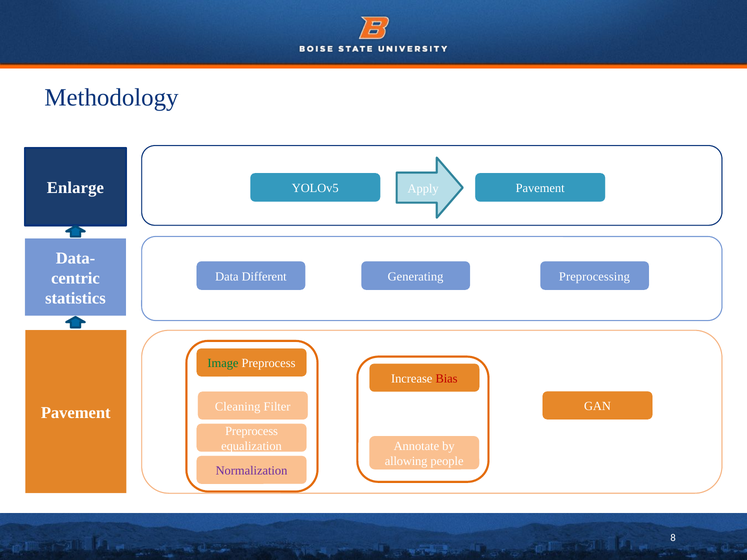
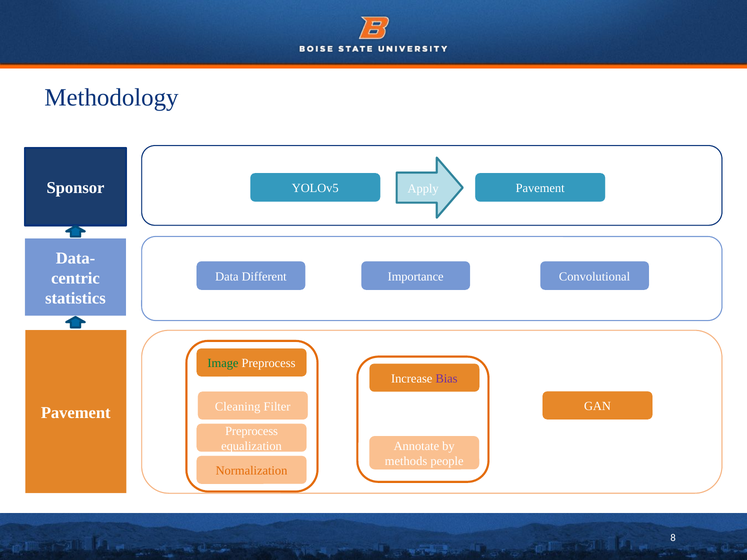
Enlarge: Enlarge -> Sponsor
Generating: Generating -> Importance
Preprocessing: Preprocessing -> Convolutional
Bias colour: red -> purple
allowing: allowing -> methods
Normalization colour: purple -> orange
